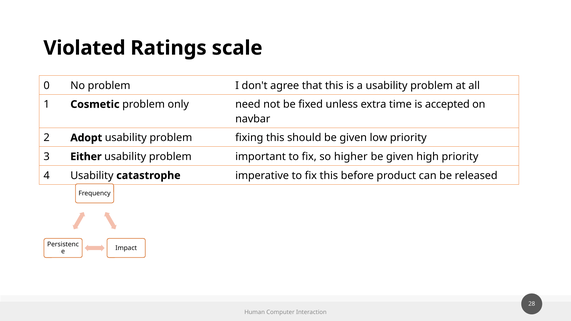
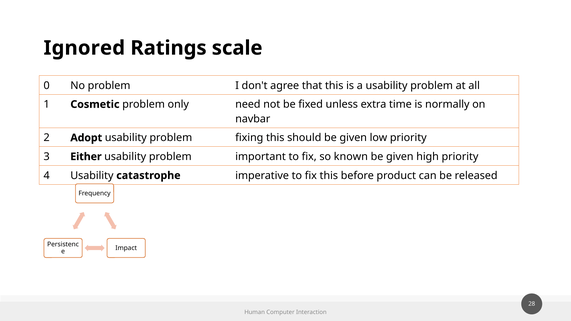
Violated: Violated -> Ignored
accepted: accepted -> normally
higher: higher -> known
